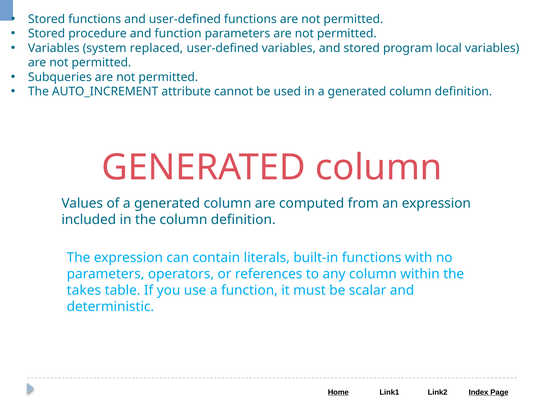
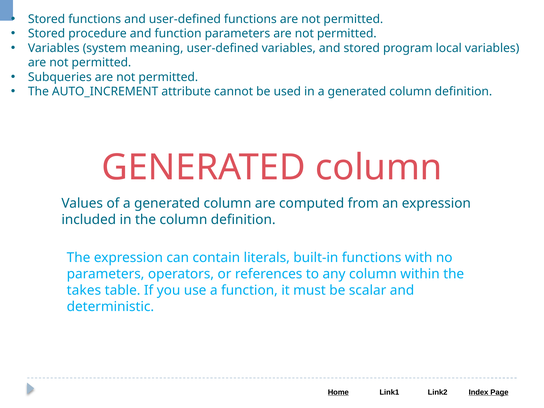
replaced: replaced -> meaning
